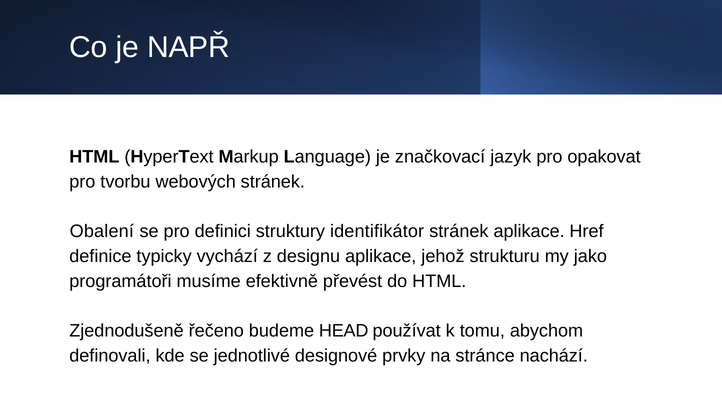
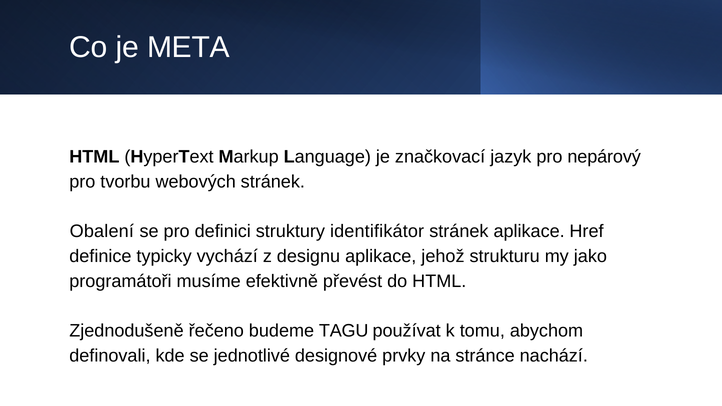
NAPŘ: NAPŘ -> META
opakovat: opakovat -> nepárový
HEAD: HEAD -> TAGU
